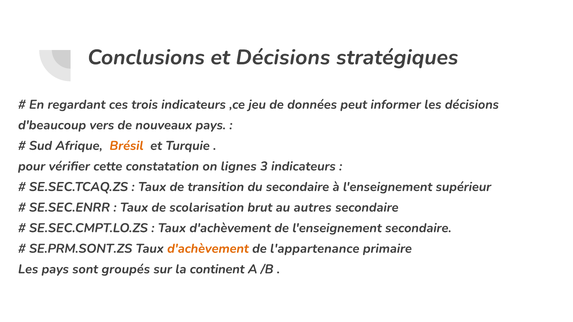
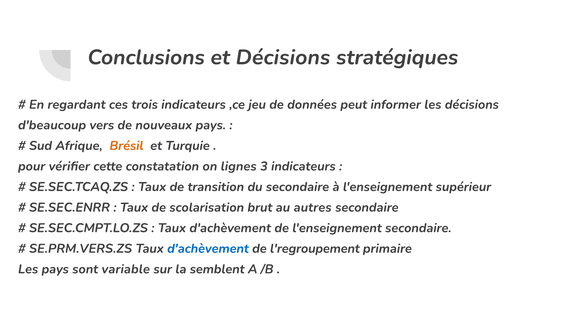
SE.PRM.SONT.ZS: SE.PRM.SONT.ZS -> SE.PRM.VERS.ZS
d'achèvement at (208, 249) colour: orange -> blue
l'appartenance: l'appartenance -> l'regroupement
groupés: groupés -> variable
continent: continent -> semblent
